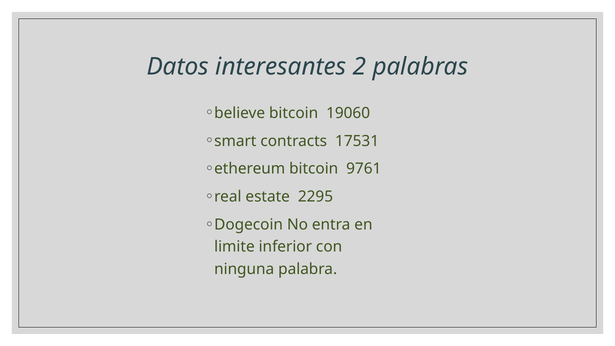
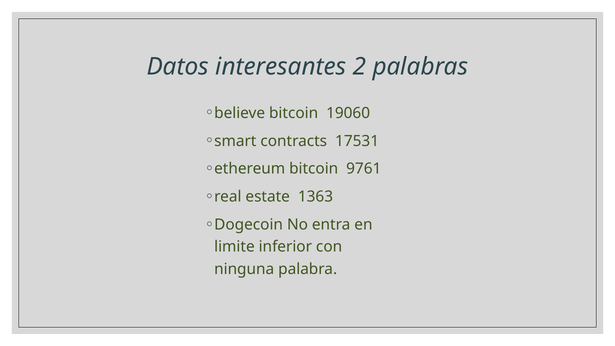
2295: 2295 -> 1363
